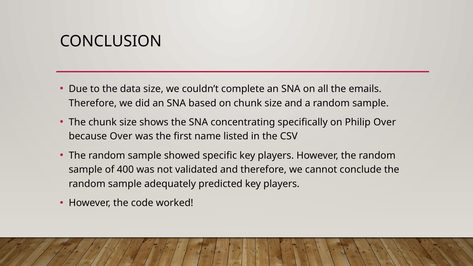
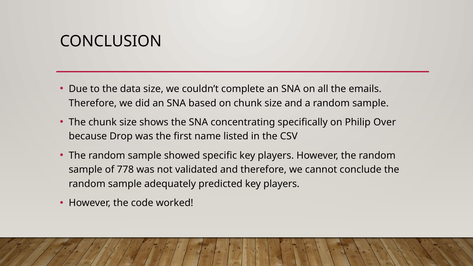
because Over: Over -> Drop
400: 400 -> 778
